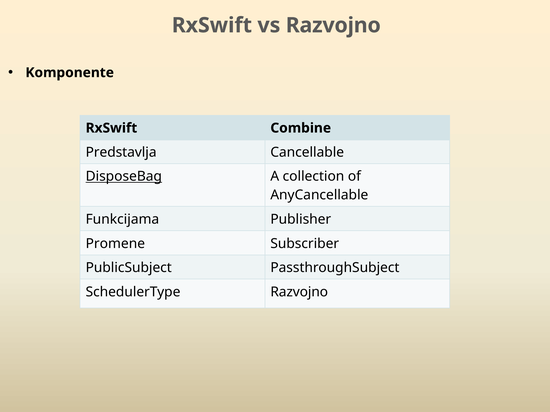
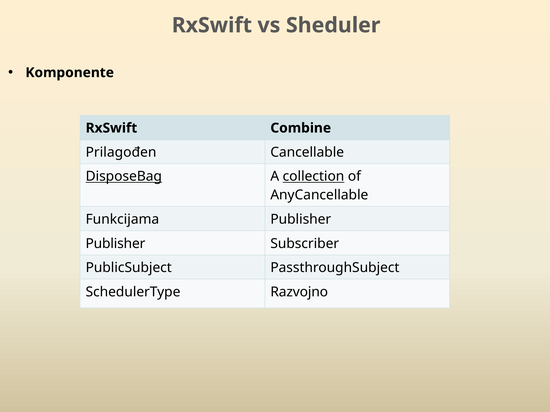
vs Razvojno: Razvojno -> Sheduler
Predstavlja: Predstavlja -> Prilagođen
collection underline: none -> present
Promene at (115, 244): Promene -> Publisher
